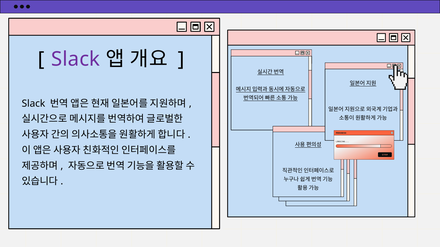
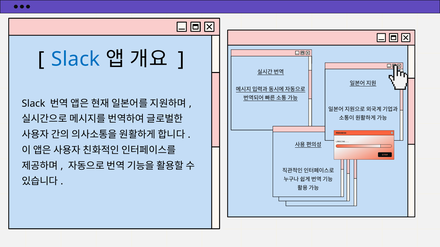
Slack at (76, 59) colour: purple -> blue
